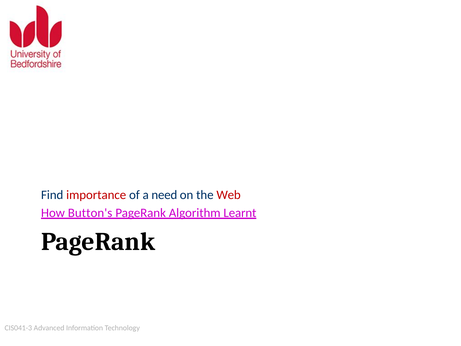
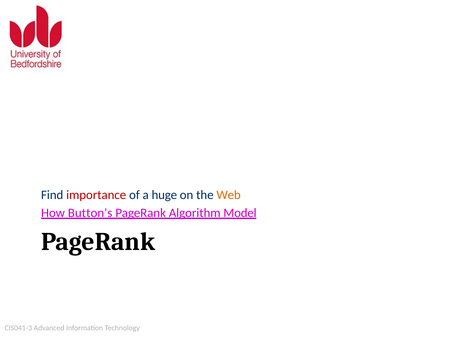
need: need -> huge
Web colour: red -> orange
Learnt: Learnt -> Model
